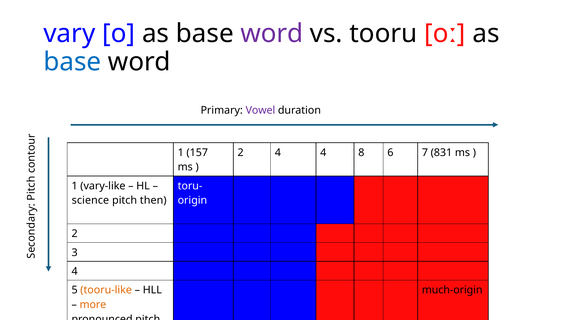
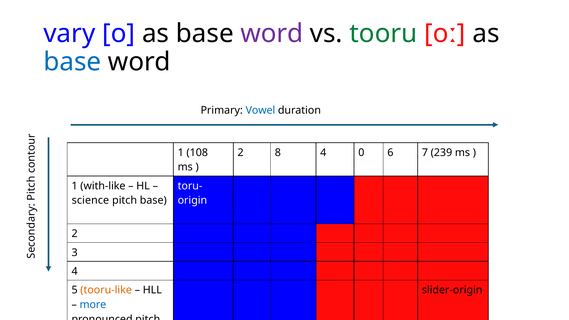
tooru colour: black -> green
Vowel colour: purple -> blue
157: 157 -> 108
2 4: 4 -> 8
8: 8 -> 0
831: 831 -> 239
vary-like: vary-like -> with-like
pitch then: then -> base
much-origin: much-origin -> slider-origin
more colour: orange -> blue
